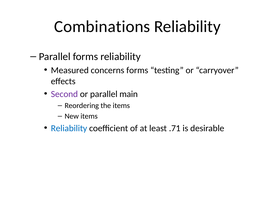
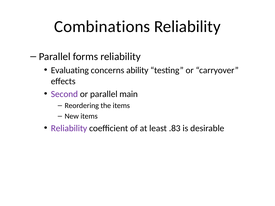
Measured: Measured -> Evaluating
concerns forms: forms -> ability
Reliability at (69, 128) colour: blue -> purple
.71: .71 -> .83
